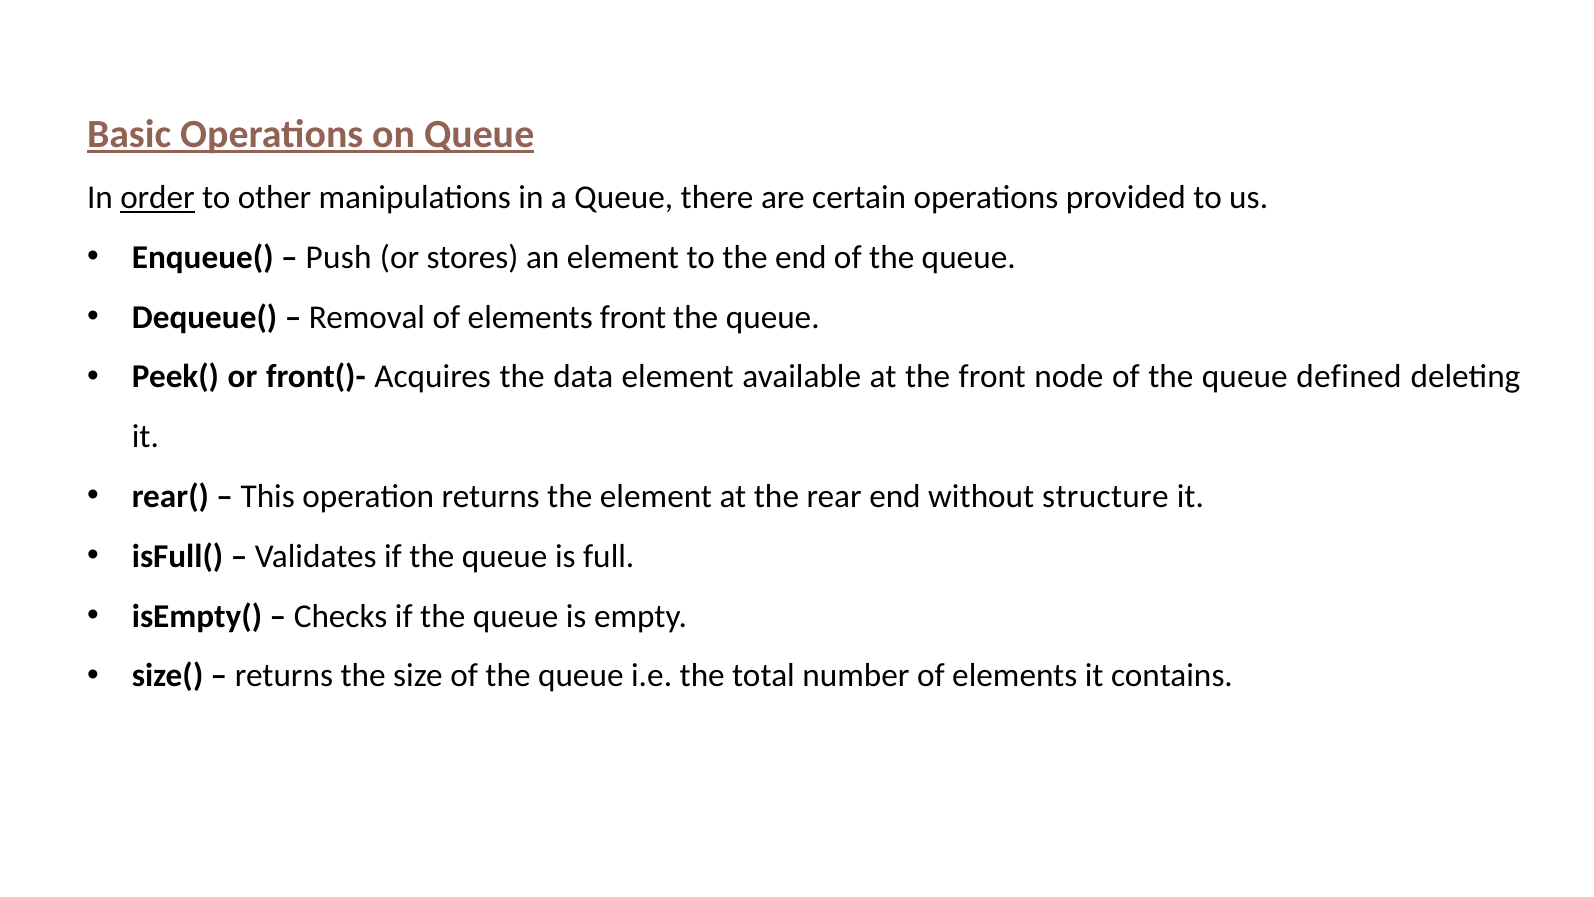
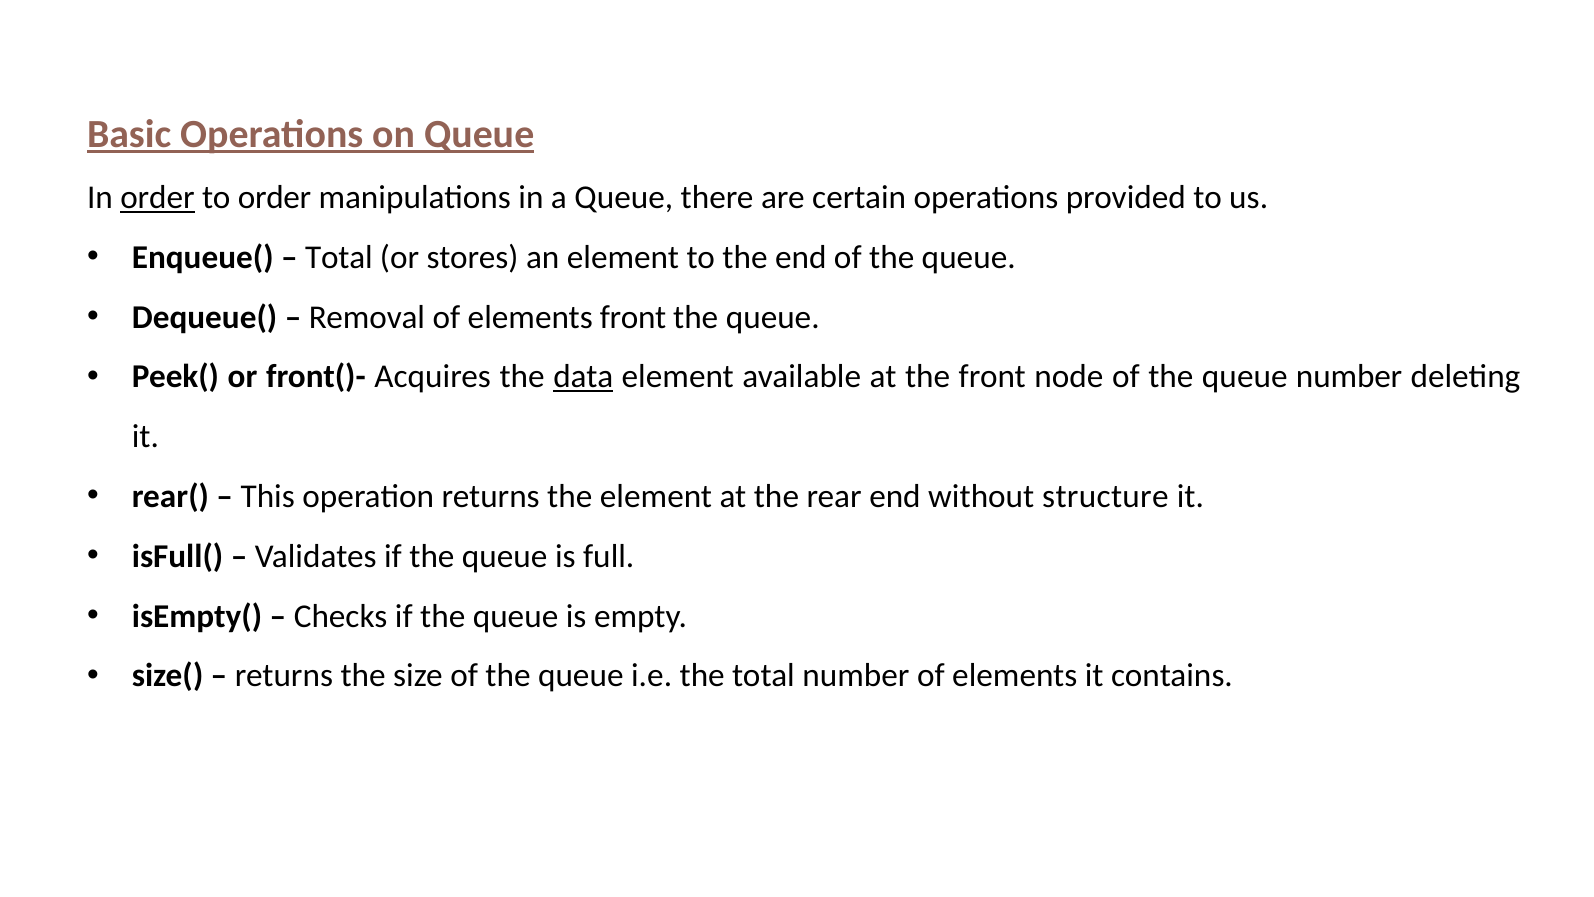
to other: other -> order
Push at (339, 257): Push -> Total
data underline: none -> present
queue defined: defined -> number
